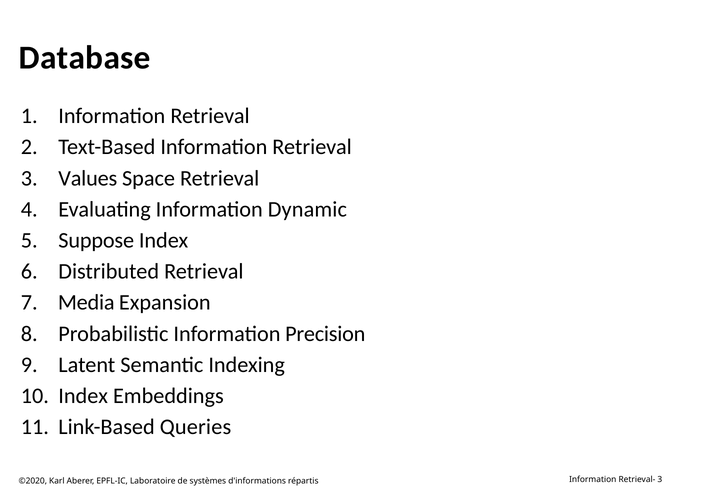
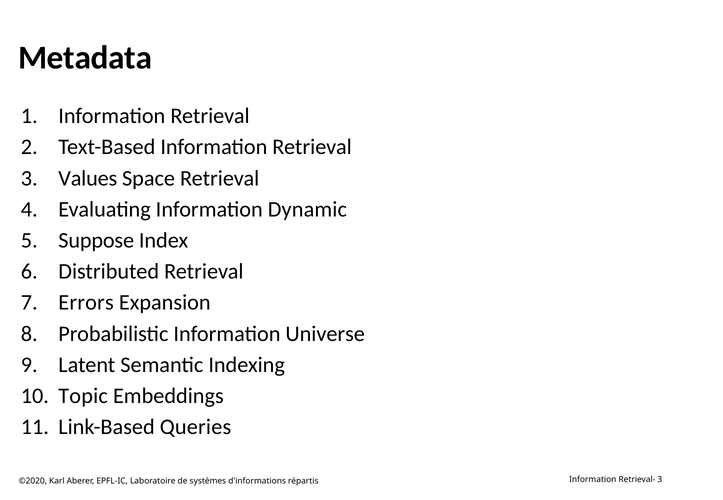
Database: Database -> Metadata
Media: Media -> Errors
Precision: Precision -> Universe
Index at (83, 396): Index -> Topic
